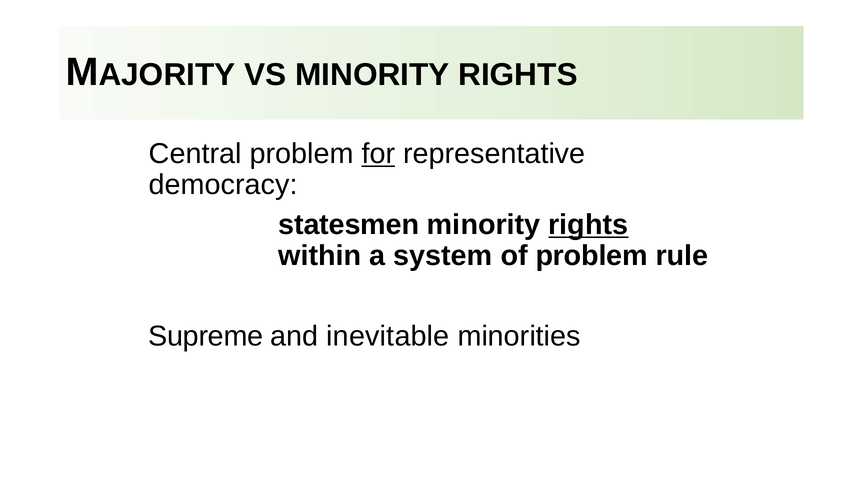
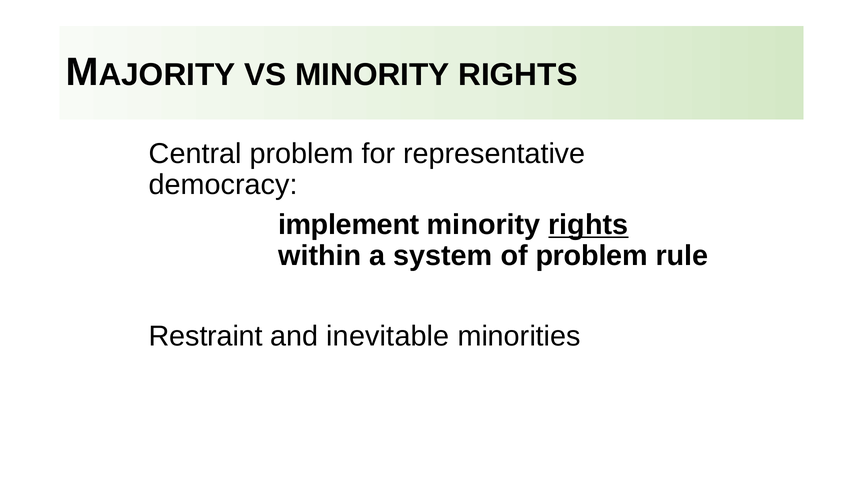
for underline: present -> none
statesmen: statesmen -> implement
Supreme: Supreme -> Restraint
